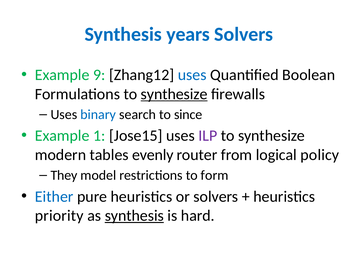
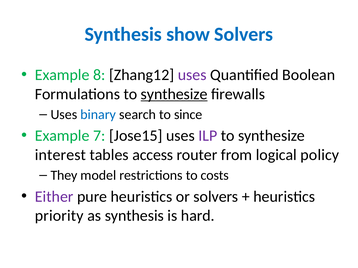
years: years -> show
9: 9 -> 8
uses at (192, 75) colour: blue -> purple
1: 1 -> 7
modern: modern -> interest
evenly: evenly -> access
form: form -> costs
Either colour: blue -> purple
synthesis at (134, 216) underline: present -> none
